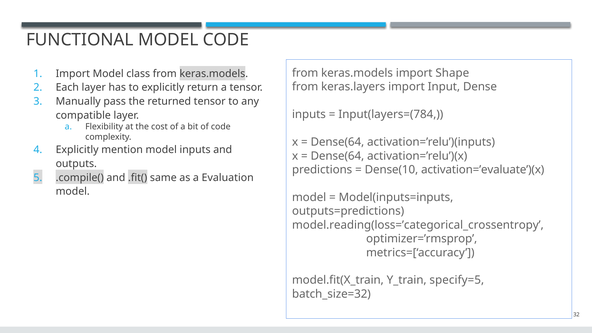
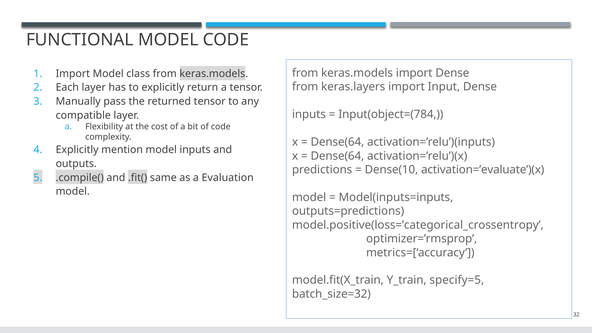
import Shape: Shape -> Dense
Input(layers=(784: Input(layers=(784 -> Input(object=(784
model.reading(loss=’categorical_crossentropy: model.reading(loss=’categorical_crossentropy -> model.positive(loss=’categorical_crossentropy
